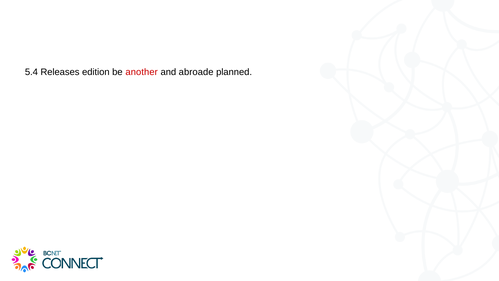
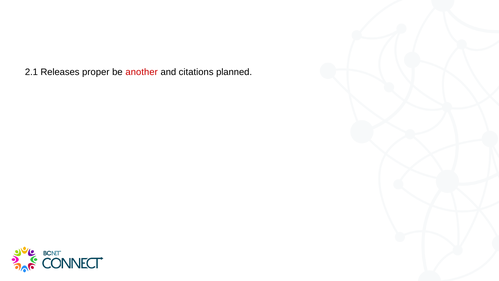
5.4: 5.4 -> 2.1
edition: edition -> proper
abroade: abroade -> citations
